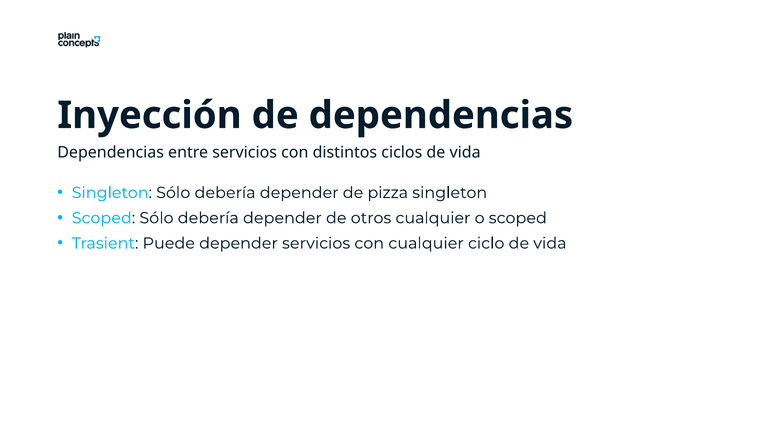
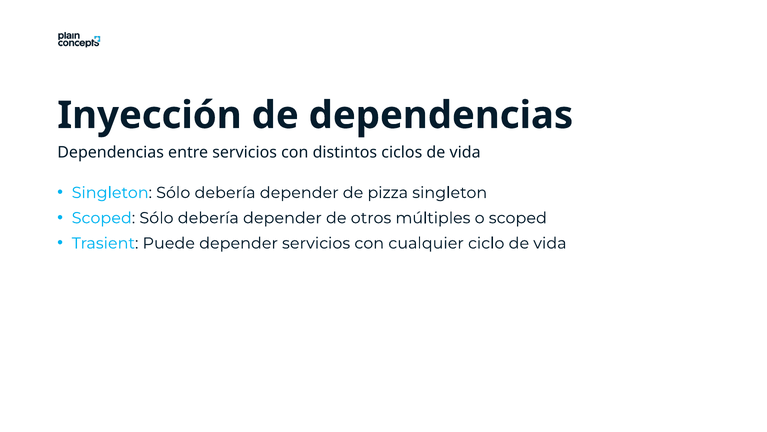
otros cualquier: cualquier -> múltiples
